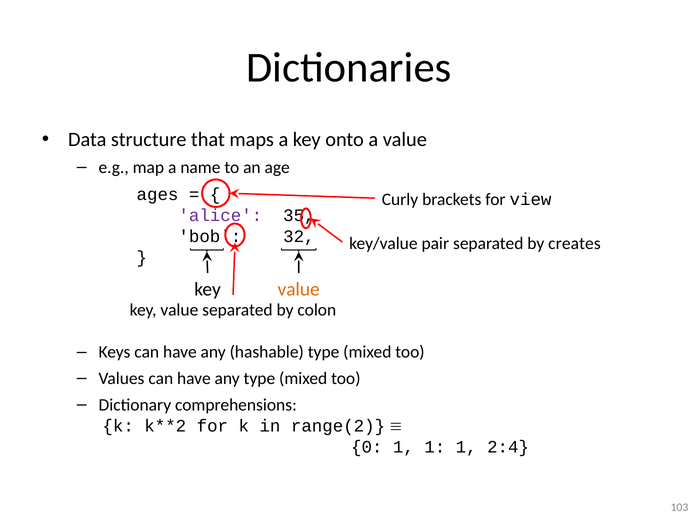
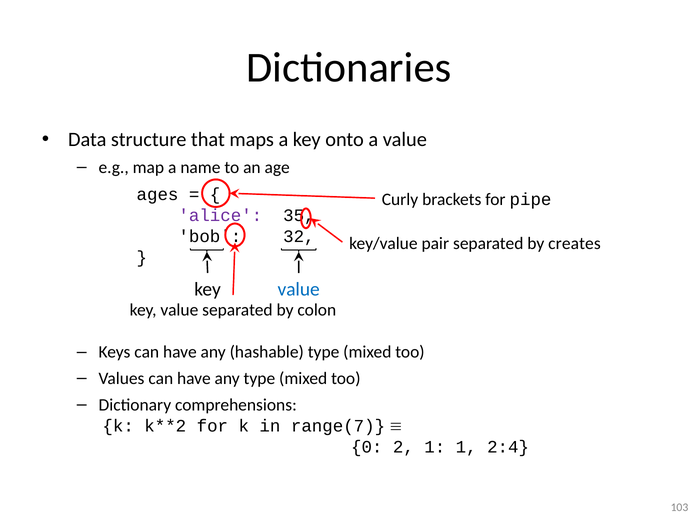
view: view -> pipe
value at (299, 289) colour: orange -> blue
range(2: range(2 -> range(7
0 1: 1 -> 2
